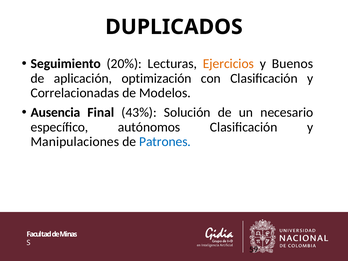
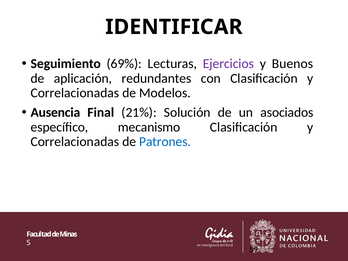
DUPLICADOS: DUPLICADOS -> IDENTIFICAR
20%: 20% -> 69%
Ejercicios colour: orange -> purple
optimización: optimización -> redundantes
43%: 43% -> 21%
necesario: necesario -> asociados
autónomos: autónomos -> mecanismo
Manipulaciones at (75, 142): Manipulaciones -> Correlacionadas
